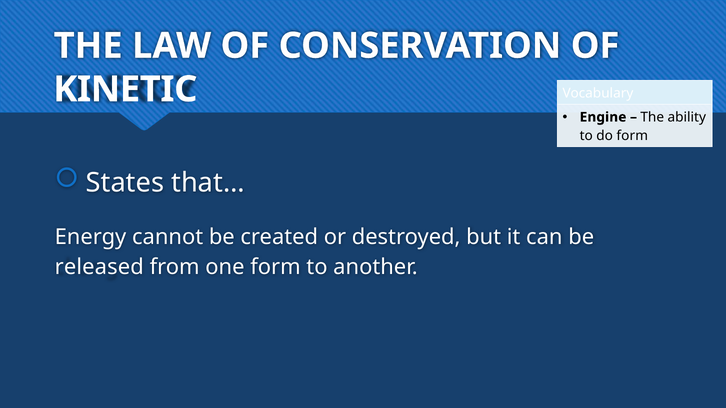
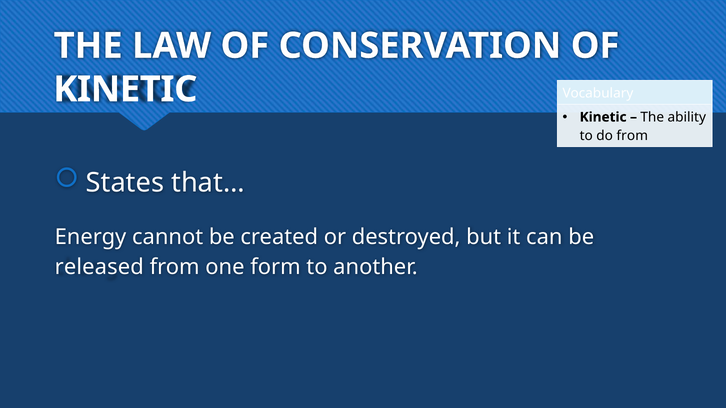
Engine at (603, 117): Engine -> Kinetic
do form: form -> from
